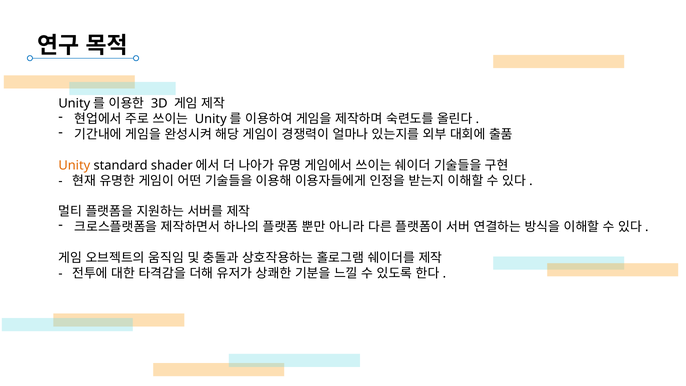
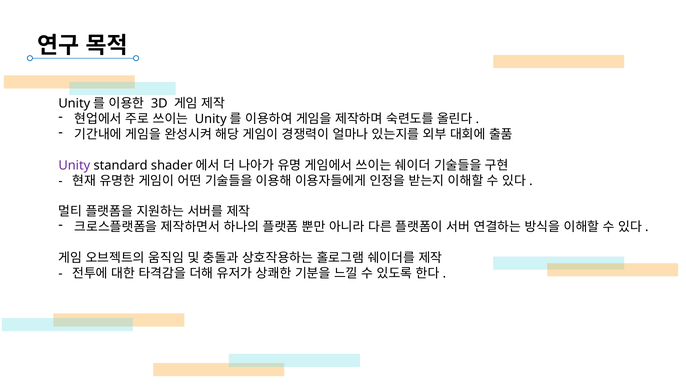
Unity colour: orange -> purple
